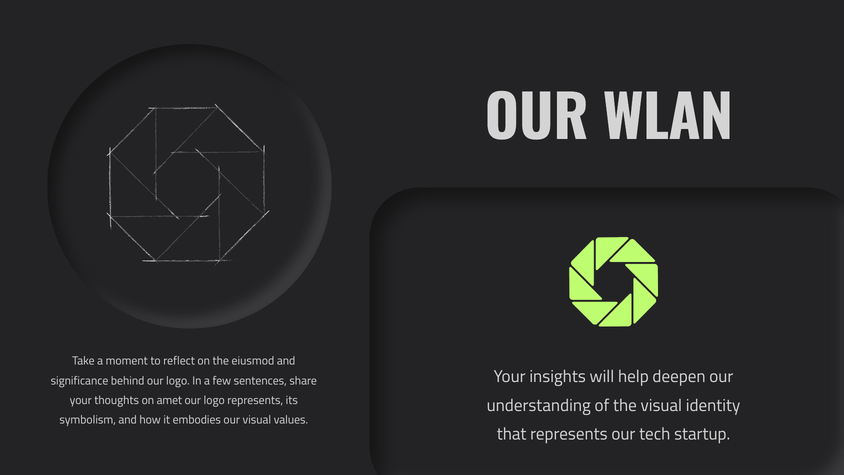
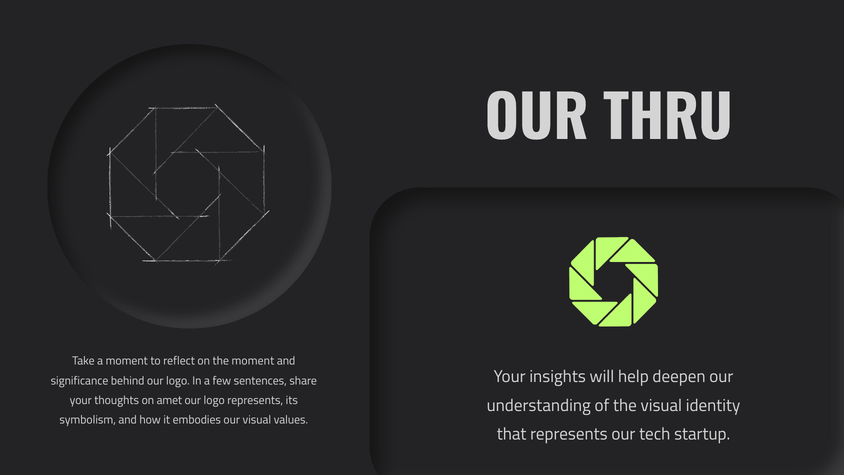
WLAN: WLAN -> THRU
the eiusmod: eiusmod -> moment
